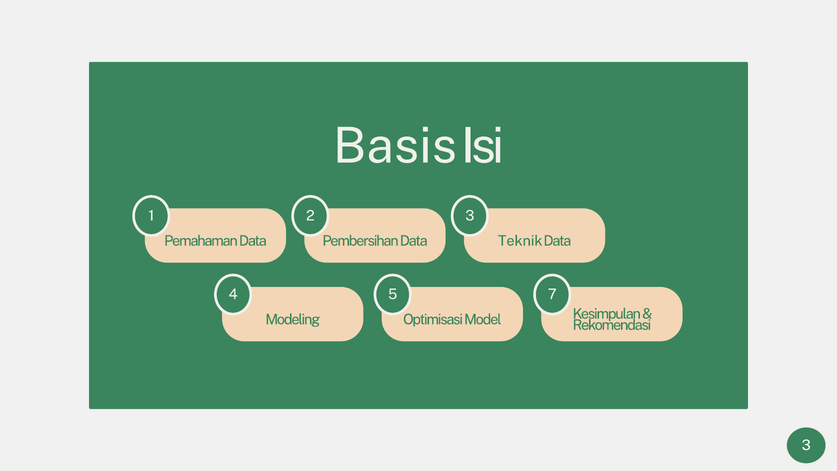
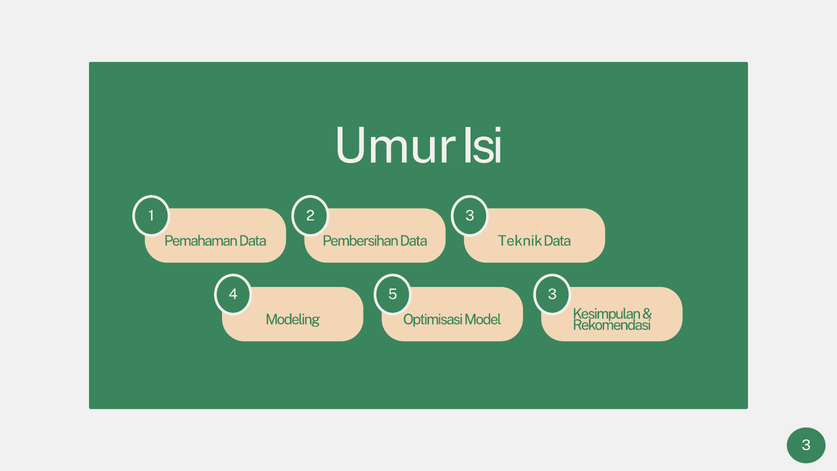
Basis: Basis -> Umur
5 7: 7 -> 3
